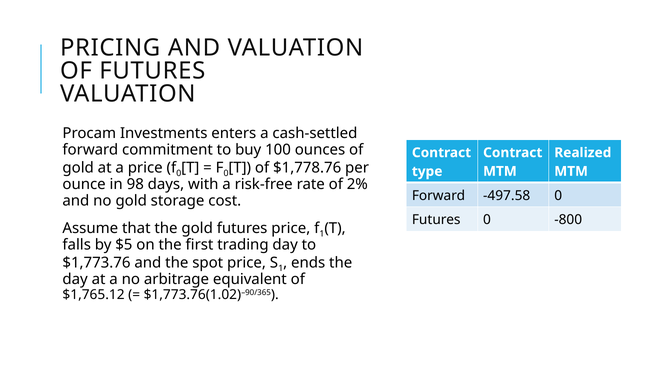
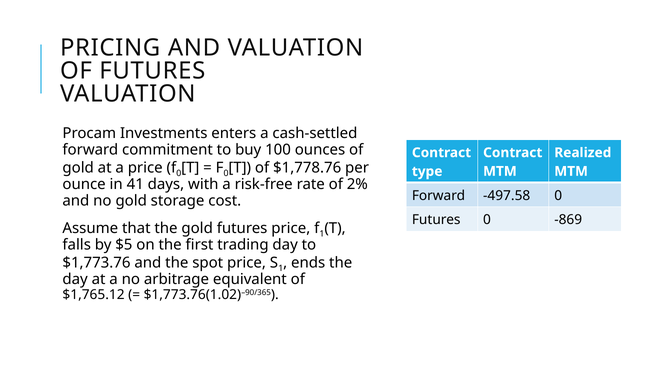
98: 98 -> 41
-800: -800 -> -869
